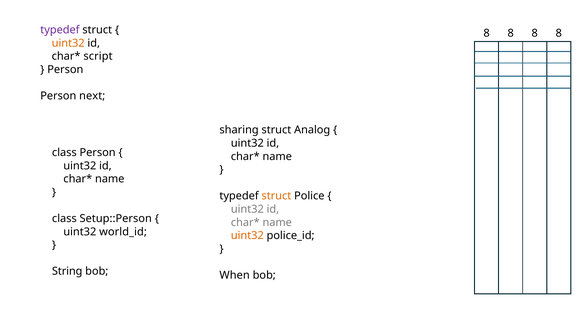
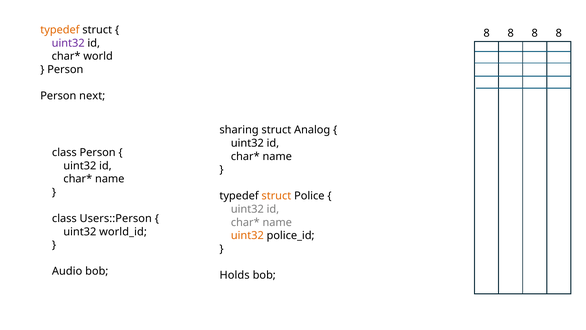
typedef at (60, 30) colour: purple -> orange
uint32 at (68, 43) colour: orange -> purple
script: script -> world
Setup::Person: Setup::Person -> Users::Person
String: String -> Audio
When: When -> Holds
